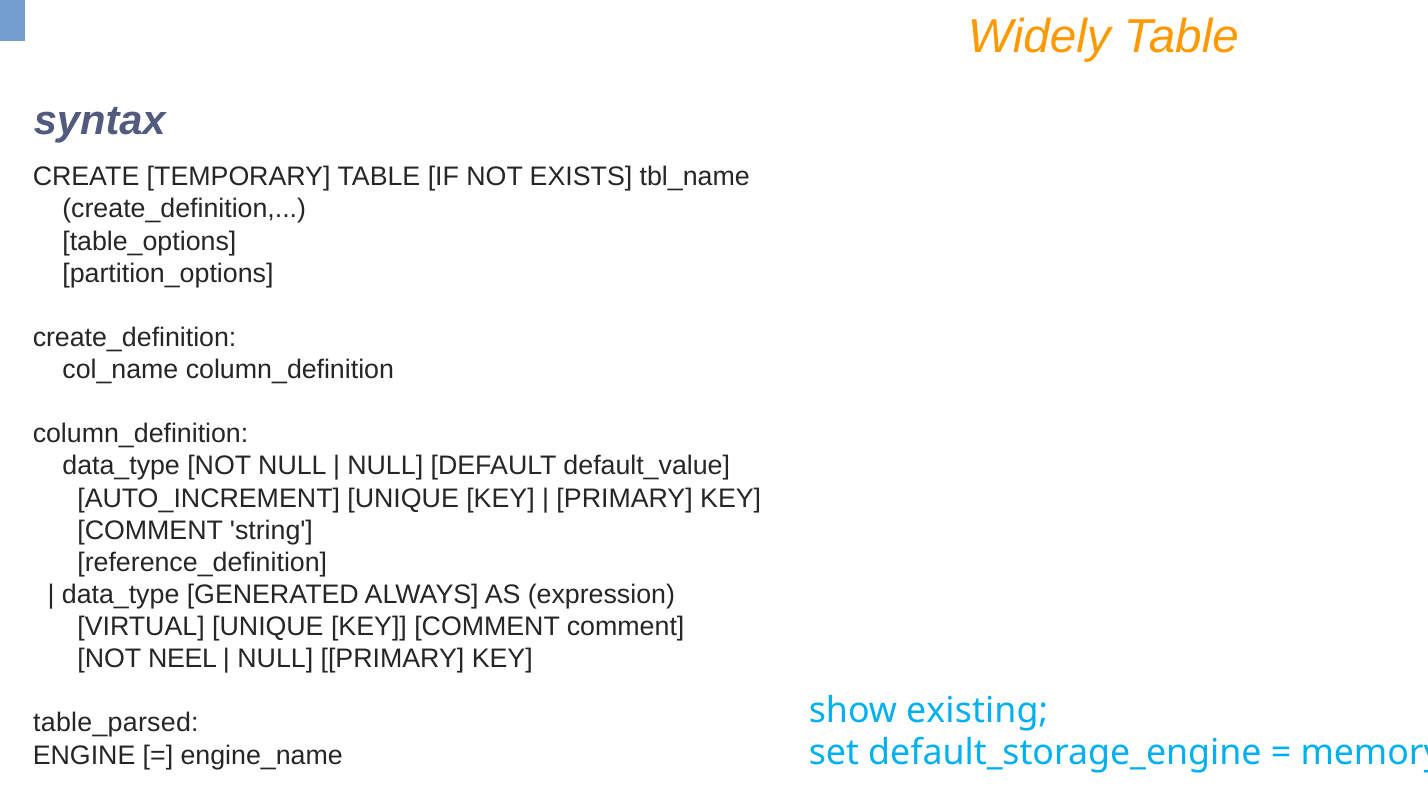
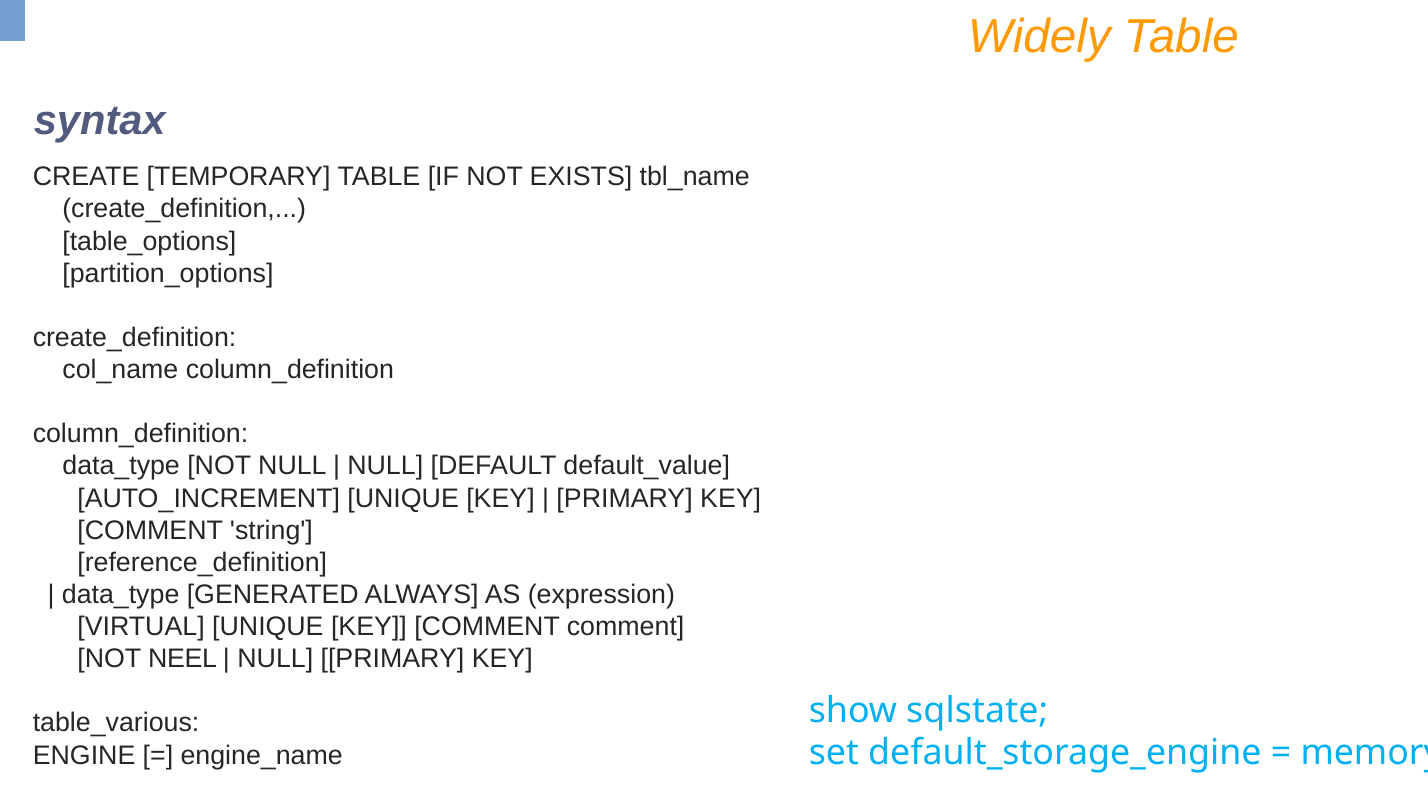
existing: existing -> sqlstate
table_parsed: table_parsed -> table_various
